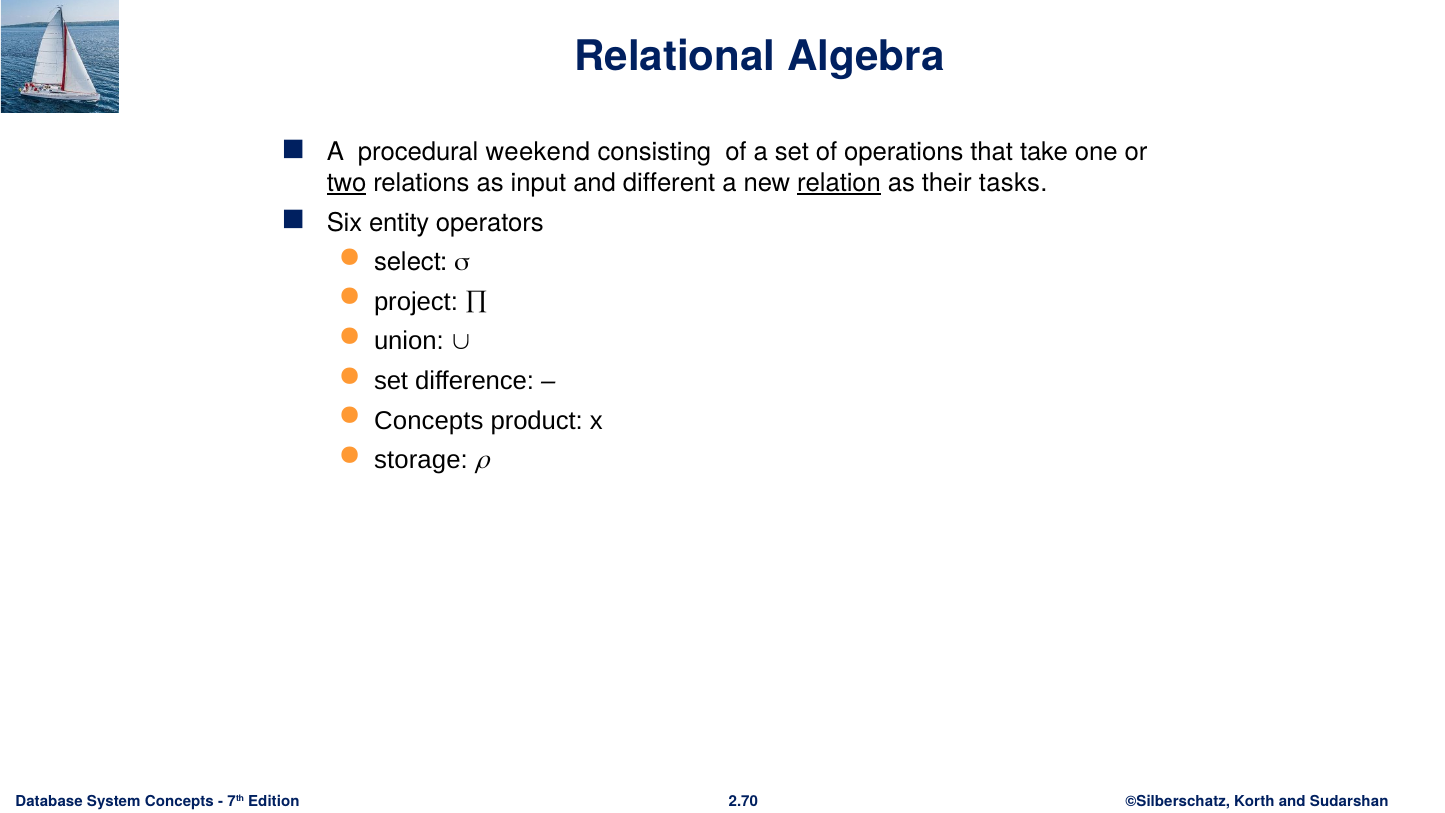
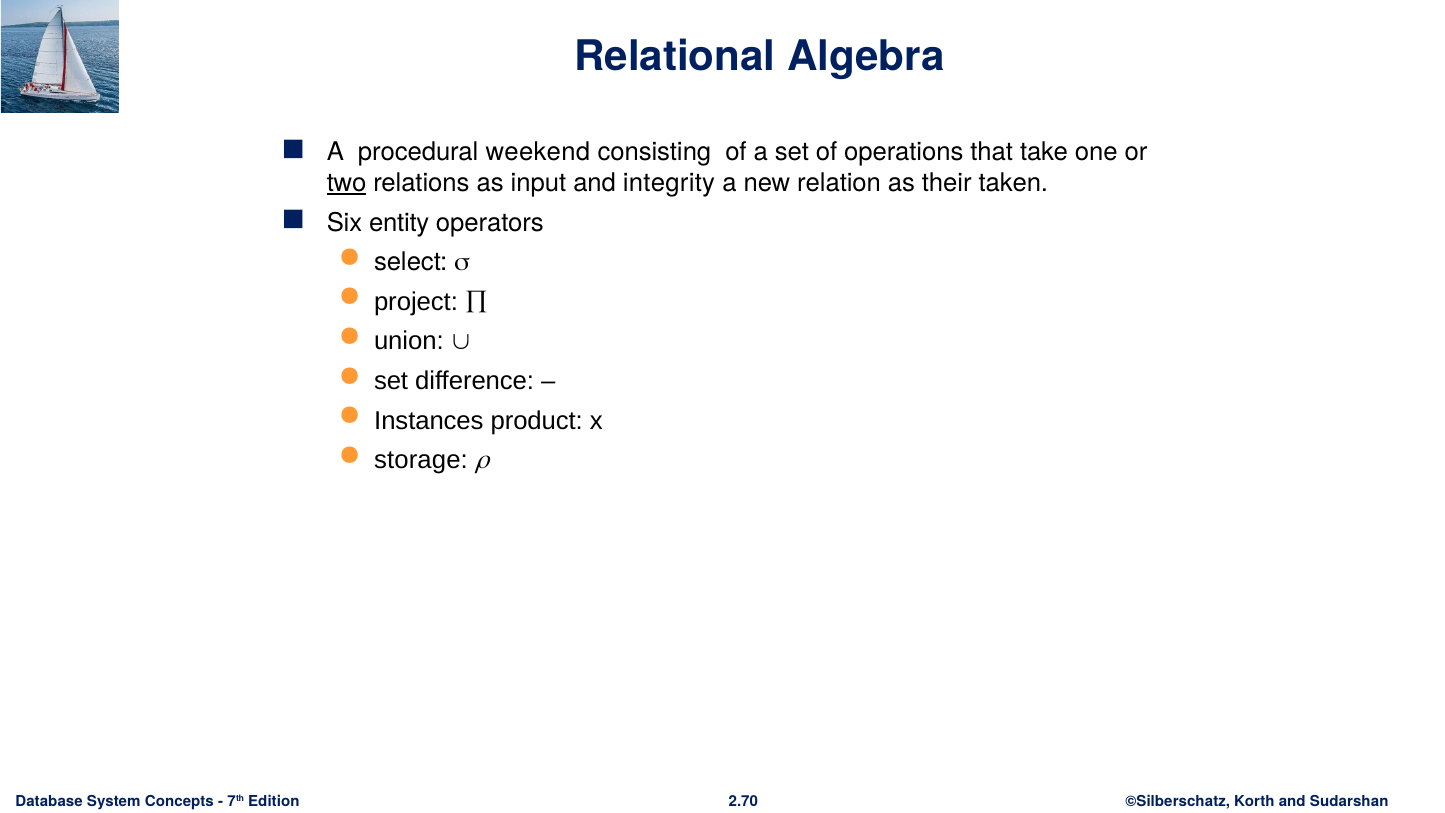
different: different -> integrity
relation underline: present -> none
tasks: tasks -> taken
Concepts at (429, 421): Concepts -> Instances
